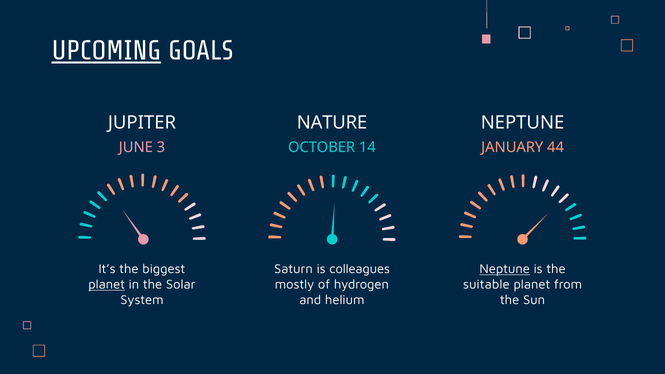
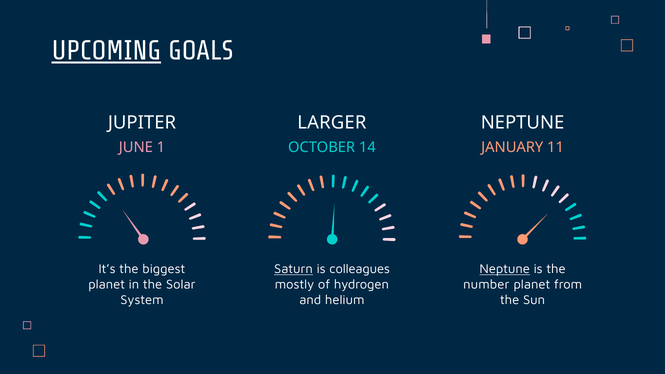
NATURE: NATURE -> LARGER
3: 3 -> 1
44: 44 -> 11
Saturn underline: none -> present
planet at (107, 285) underline: present -> none
suitable: suitable -> number
